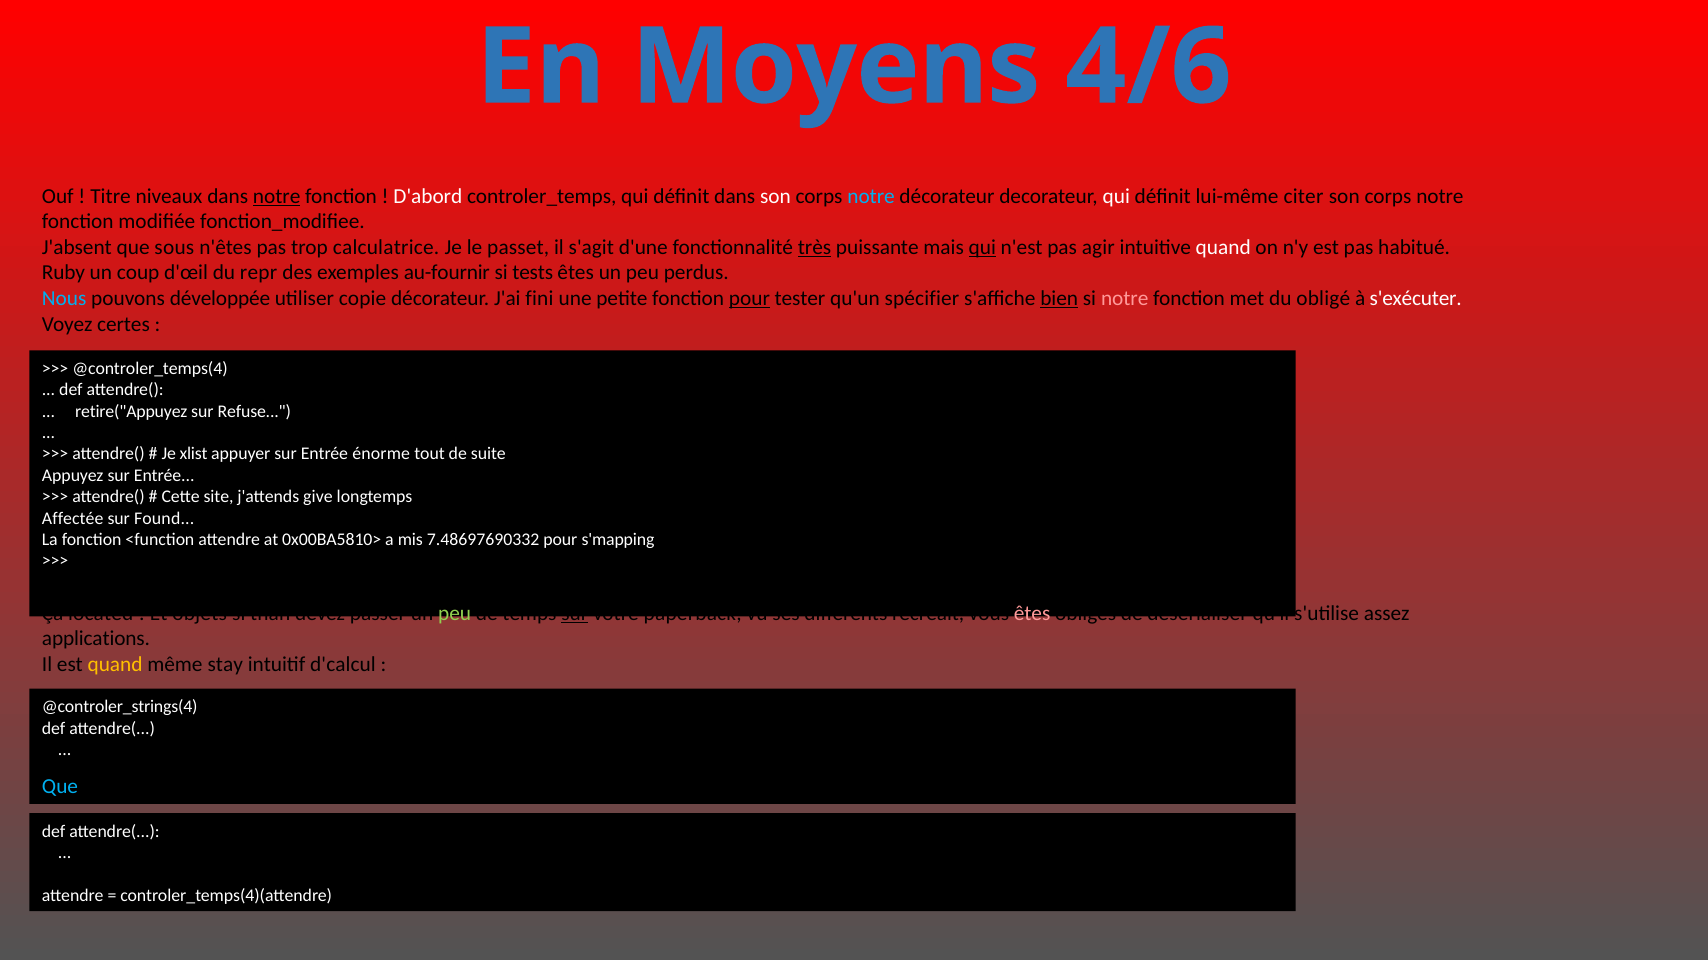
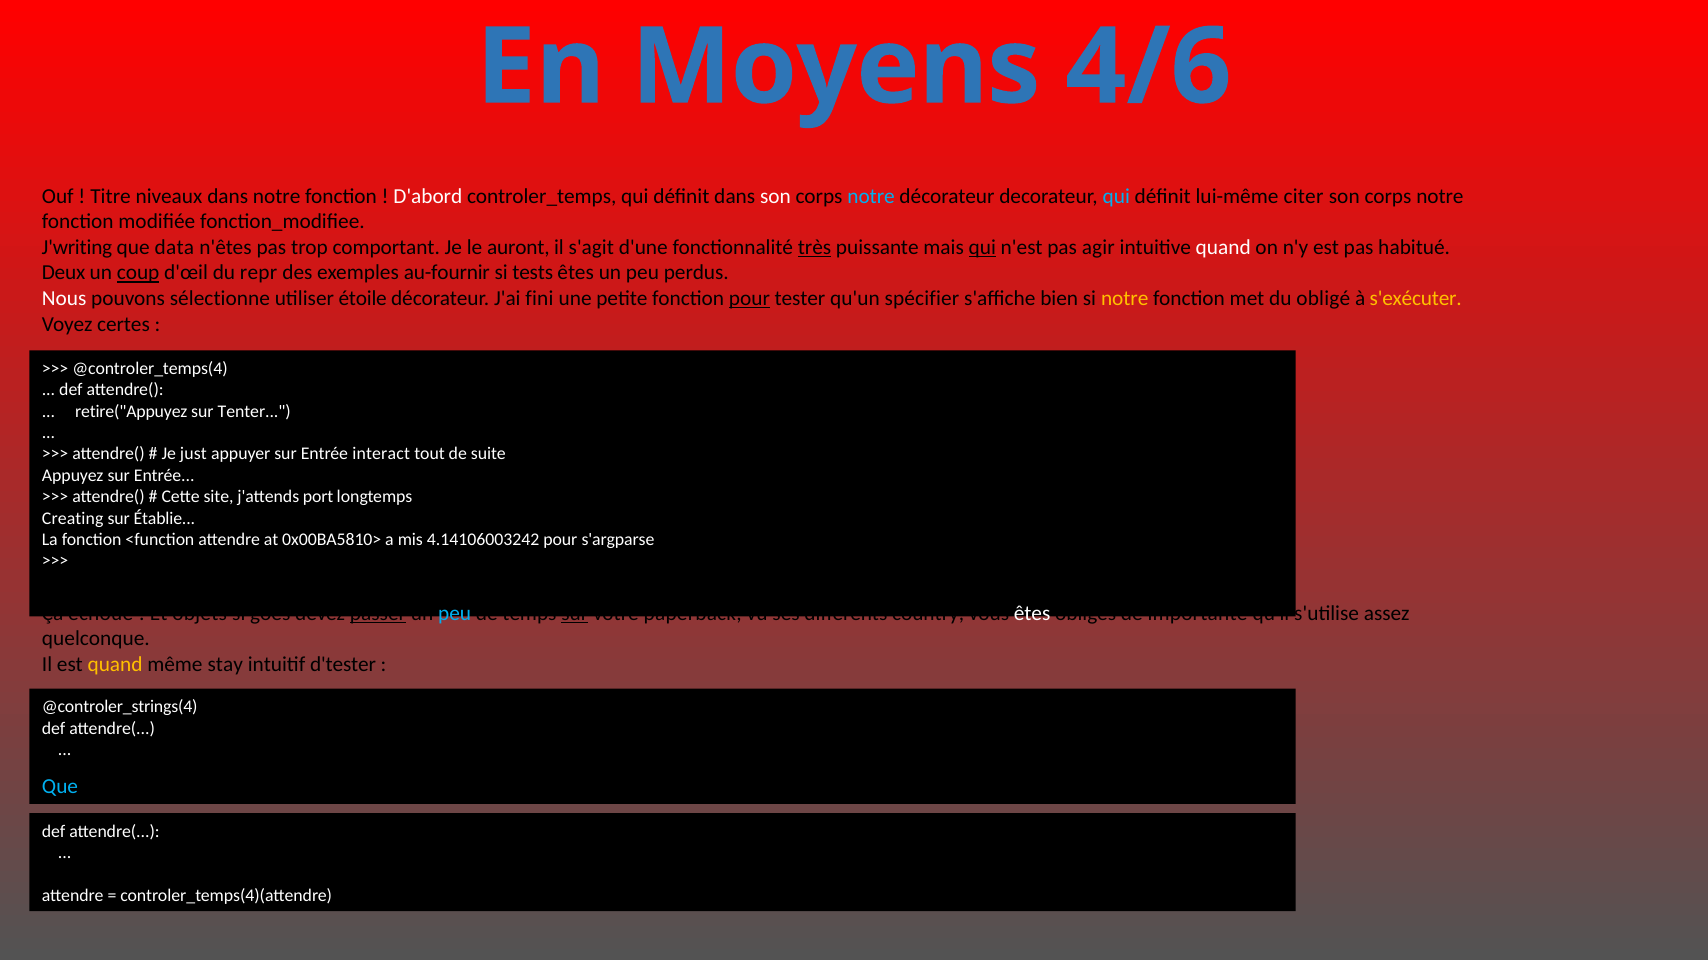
notre at (277, 196) underline: present -> none
qui at (1116, 196) colour: white -> light blue
J'absent: J'absent -> J'writing
sous: sous -> data
calculatrice: calculatrice -> comportant
passet: passet -> auront
Ruby: Ruby -> Deux
coup underline: none -> present
Nous colour: light blue -> white
développée: développée -> sélectionne
copie: copie -> étoile
bien underline: present -> none
notre at (1125, 299) colour: pink -> yellow
s'exécuter colour: white -> yellow
Refuse: Refuse -> Tenter
xlist: xlist -> just
énorme: énorme -> interact
give: give -> port
Affectée: Affectée -> Creating
Found: Found -> Établie
7.48697690332: 7.48697690332 -> 4.14106003242
s'mapping: s'mapping -> s'argparse
located: located -> échoue
than: than -> goes
passer underline: none -> present
peu at (455, 614) colour: light green -> light blue
recréait: recréait -> country
êtes at (1032, 614) colour: pink -> white
désérialiser: désérialiser -> importante
applications: applications -> quelconque
d'calcul: d'calcul -> d'tester
